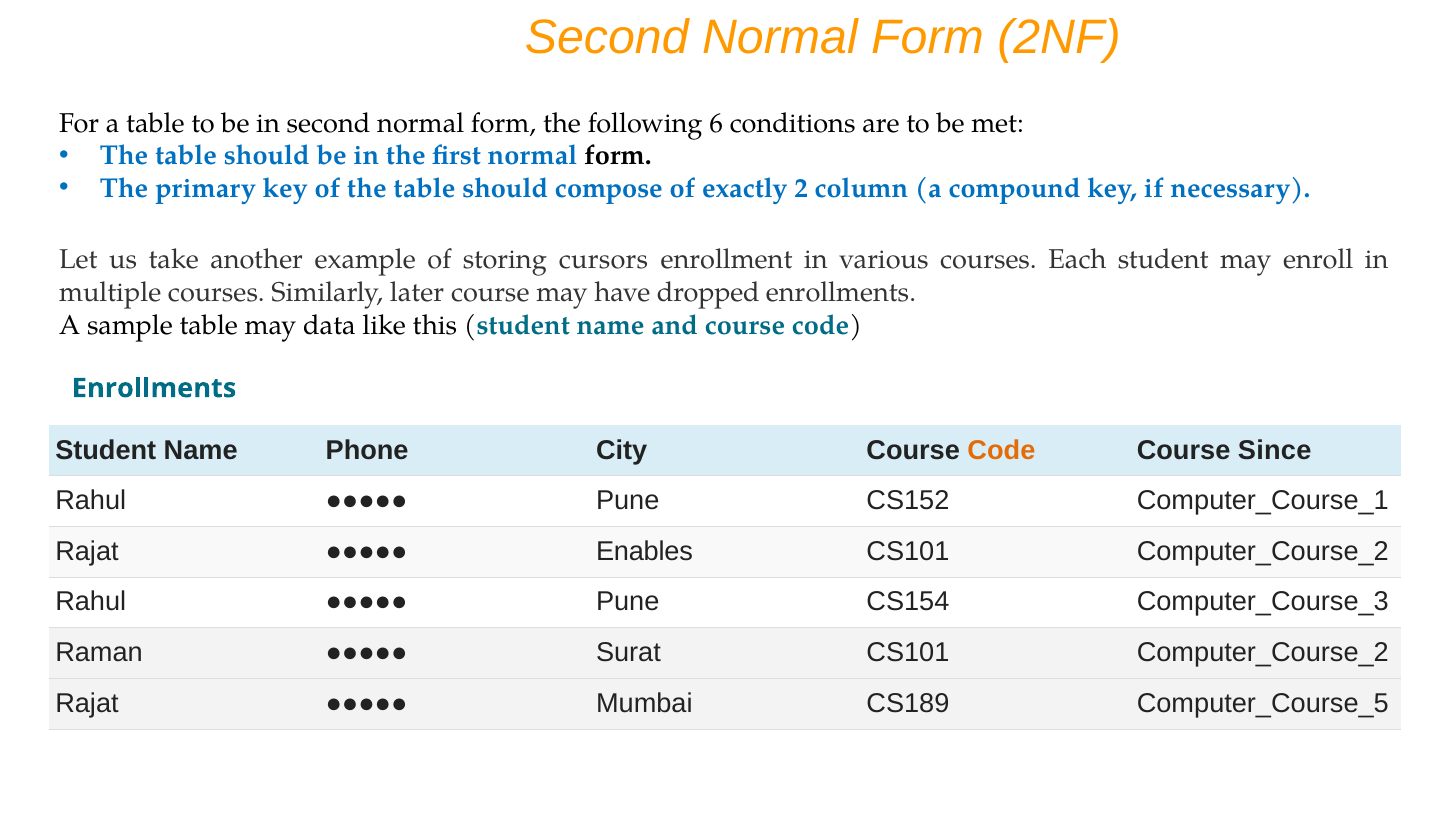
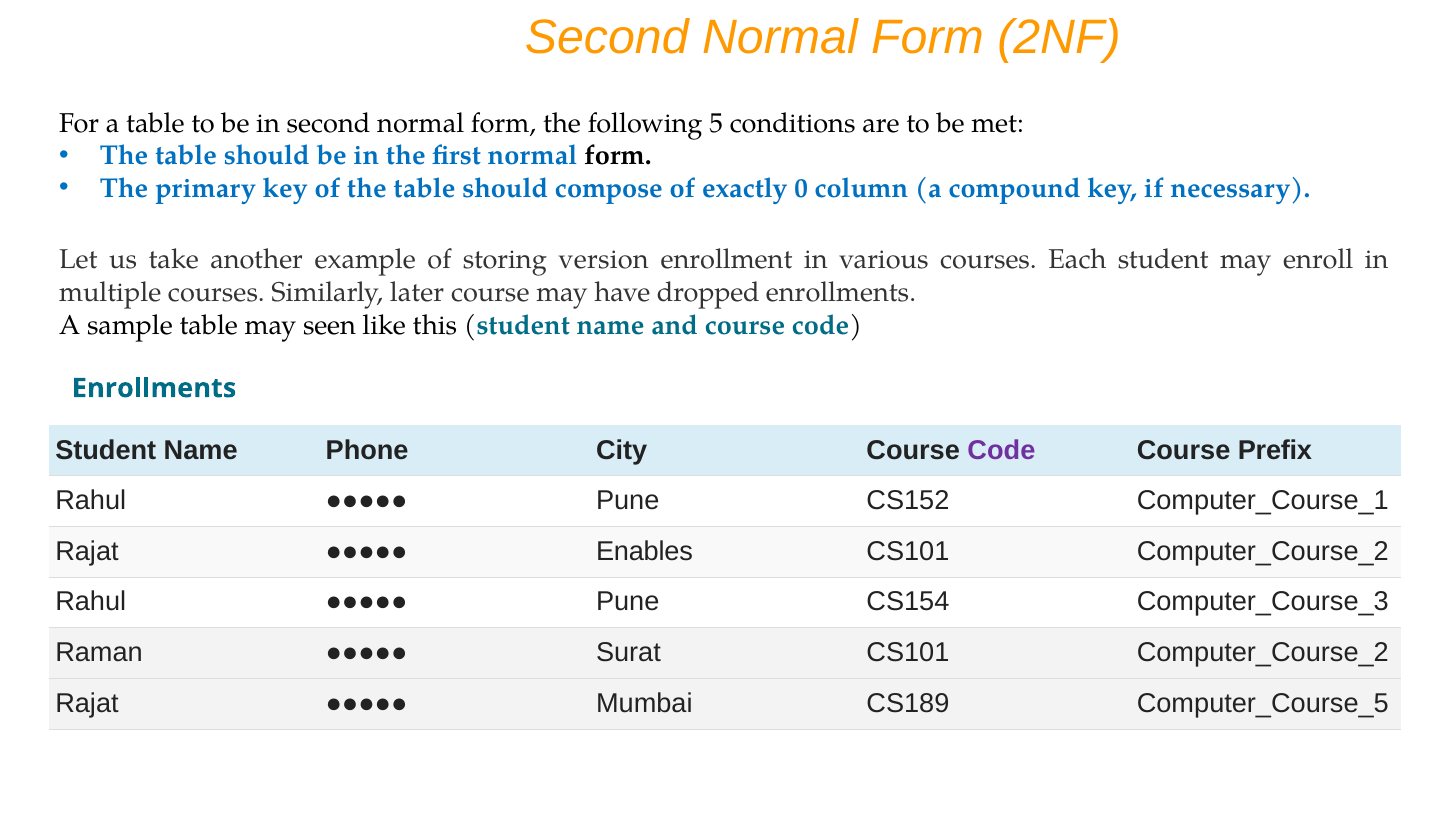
6: 6 -> 5
2: 2 -> 0
cursors: cursors -> version
data: data -> seen
Code at (1001, 451) colour: orange -> purple
Since: Since -> Prefix
